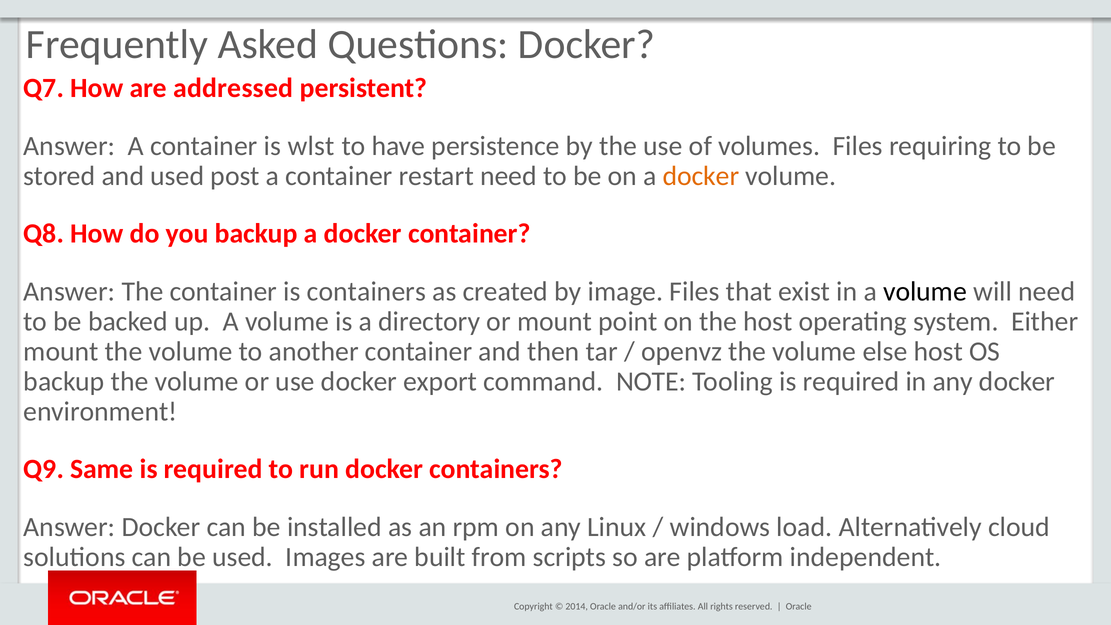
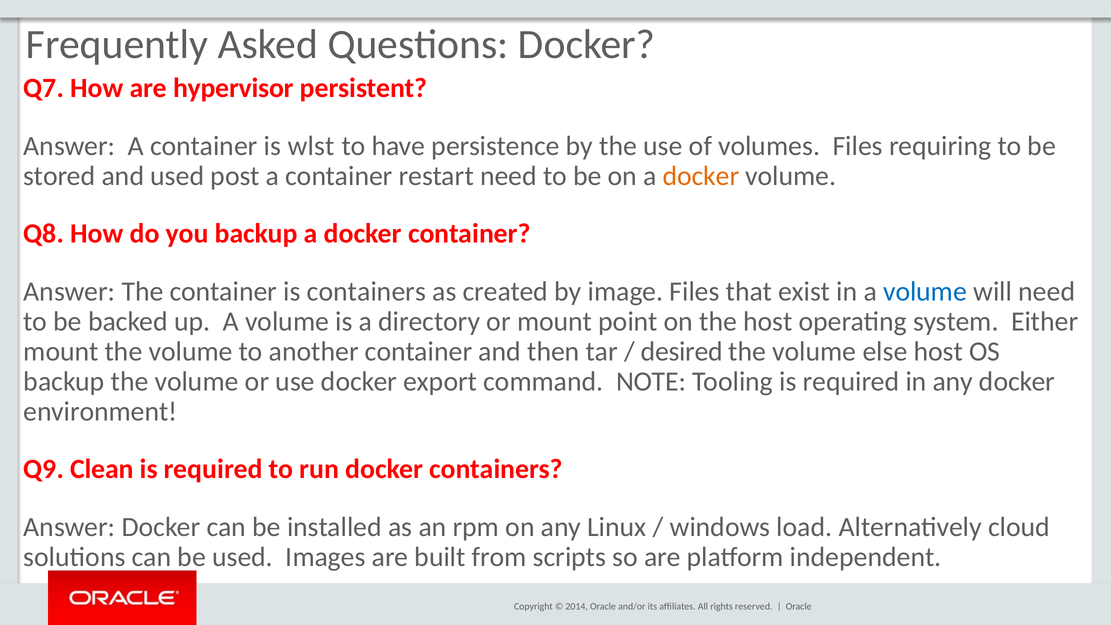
addressed: addressed -> hypervisor
volume at (925, 292) colour: black -> blue
openvz: openvz -> desired
Same: Same -> Clean
